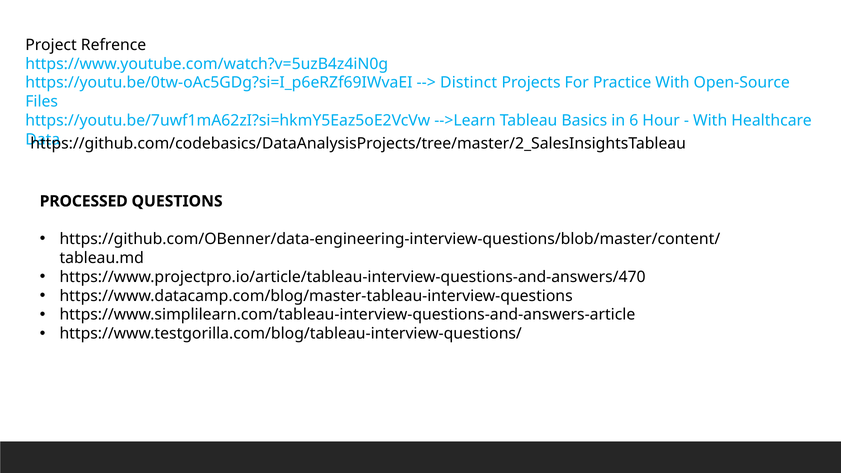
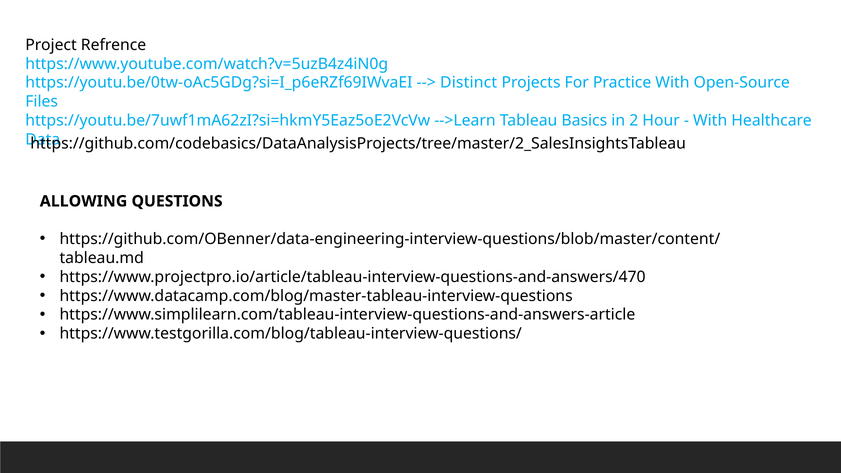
6: 6 -> 2
PROCESSED: PROCESSED -> ALLOWING
